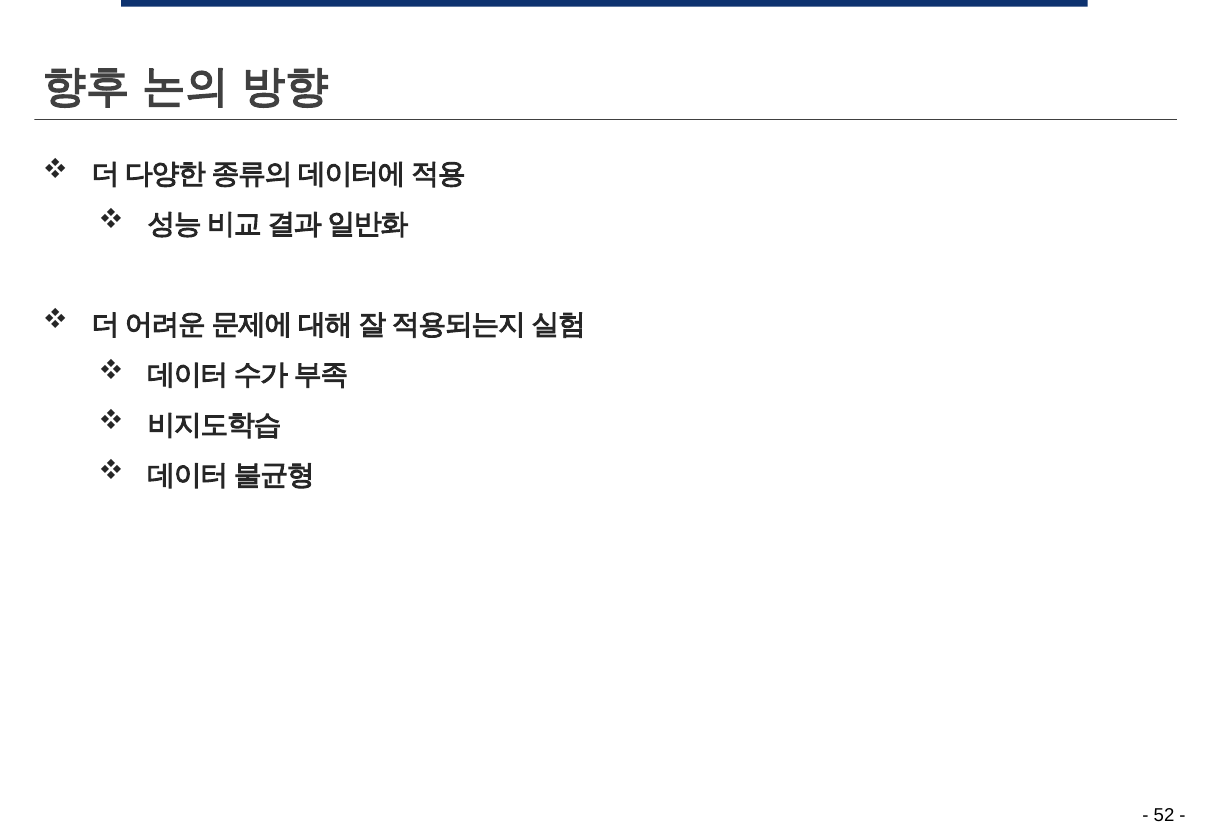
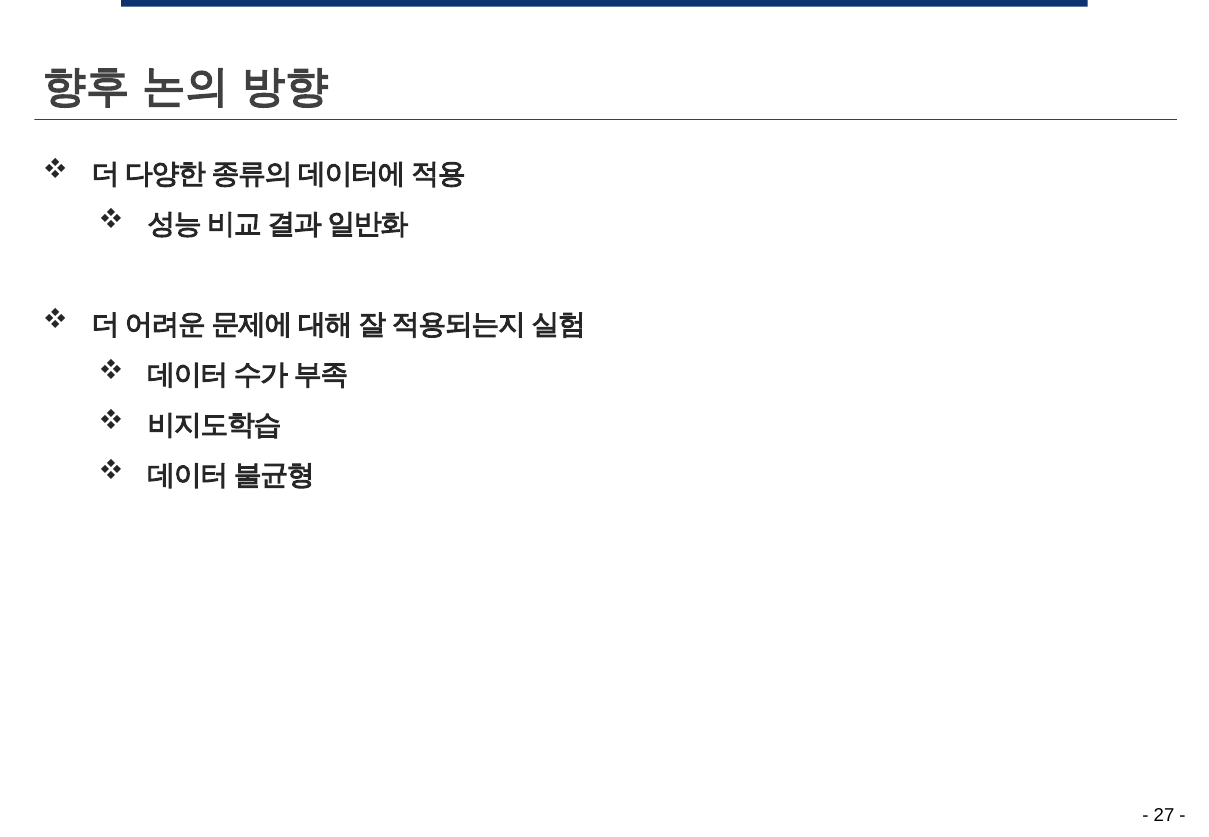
52: 52 -> 27
